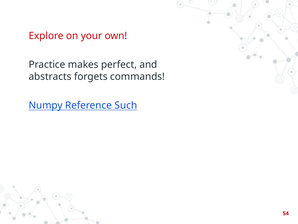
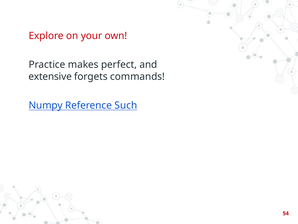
abstracts: abstracts -> extensive
